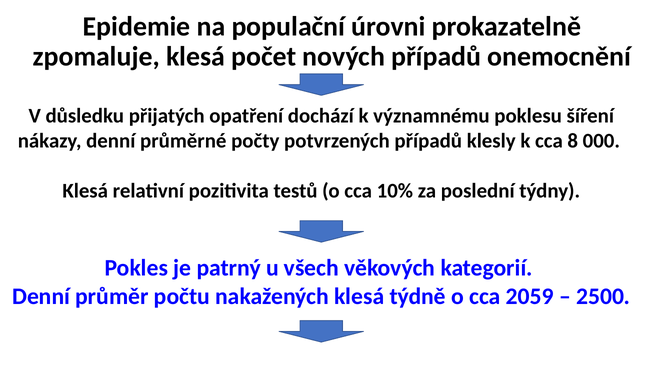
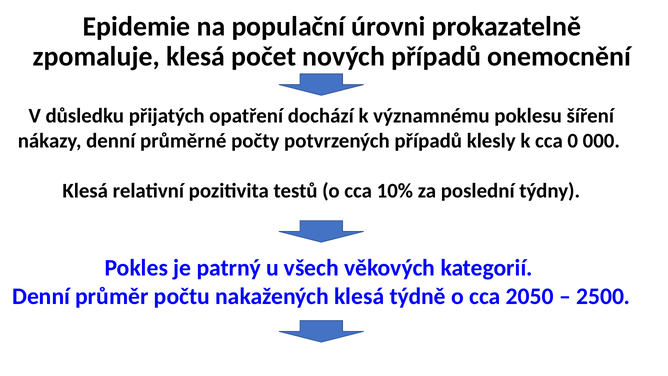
8: 8 -> 0
2059: 2059 -> 2050
